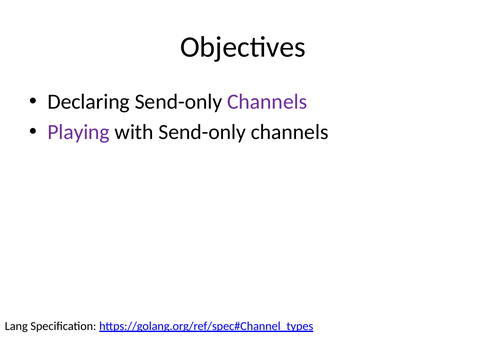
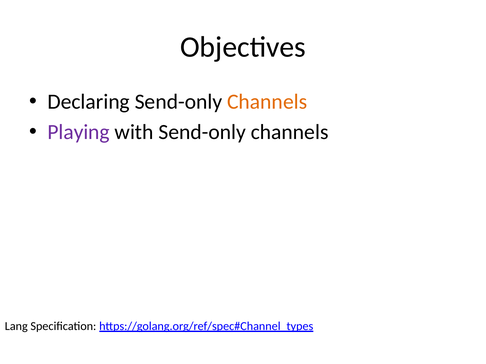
Channels at (267, 102) colour: purple -> orange
